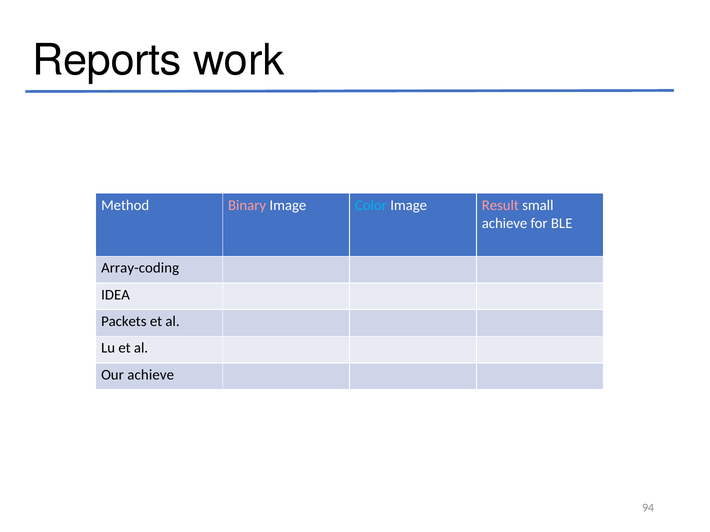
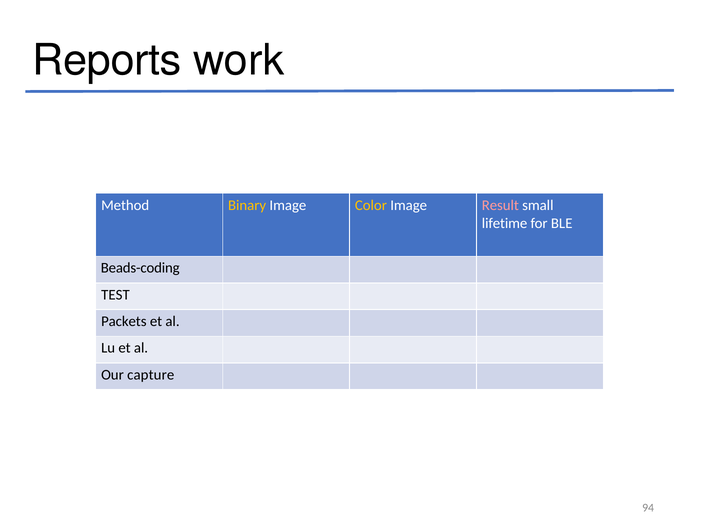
Binary colour: pink -> yellow
Color colour: light blue -> yellow
achieve at (505, 223): achieve -> lifetime
Array-coding: Array-coding -> Beads-coding
IDEA: IDEA -> TEST
Our achieve: achieve -> capture
